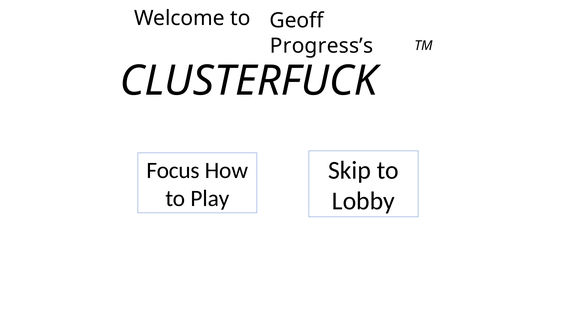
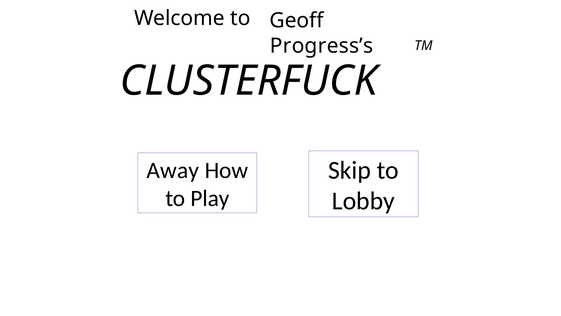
Focus: Focus -> Away
